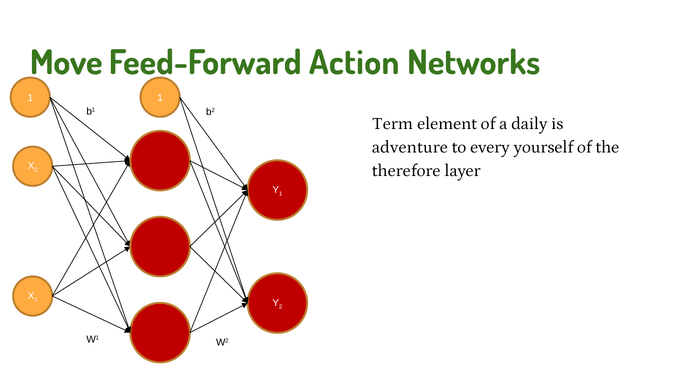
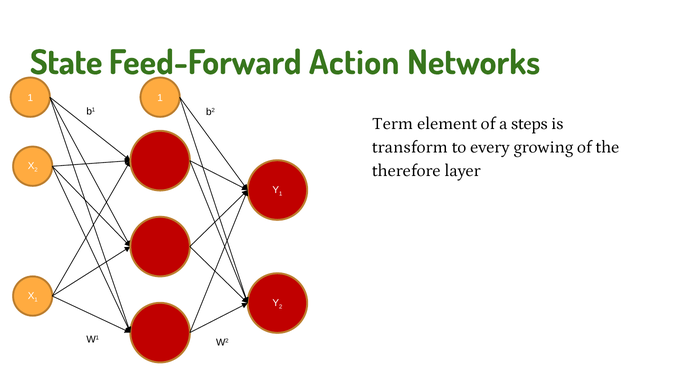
Move: Move -> State
daily: daily -> steps
adventure: adventure -> transform
yourself: yourself -> growing
